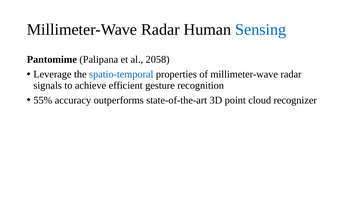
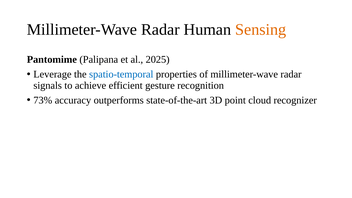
Sensing colour: blue -> orange
2058: 2058 -> 2025
55%: 55% -> 73%
